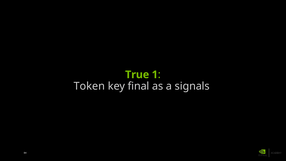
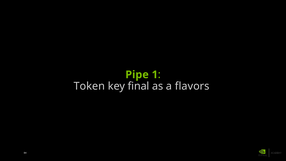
True: True -> Pipe
signals: signals -> flavors
